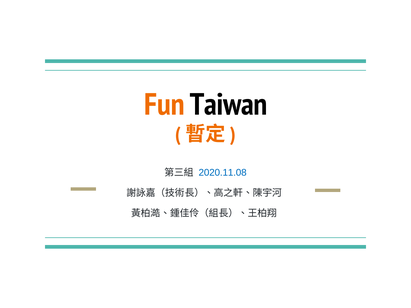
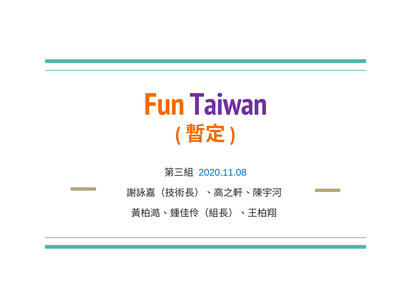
Taiwan colour: black -> purple
